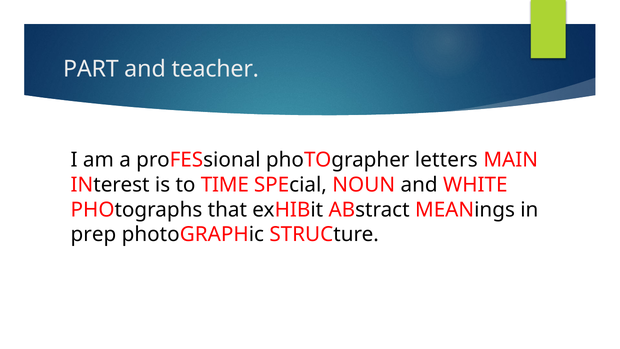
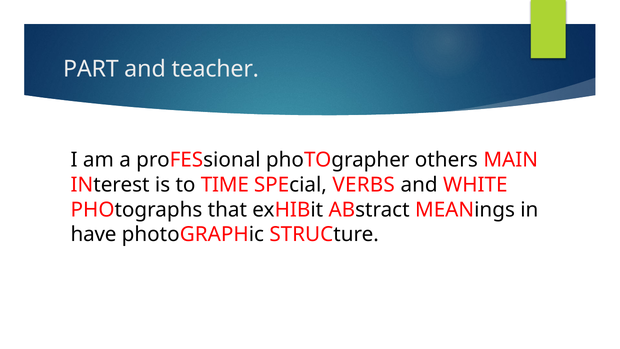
letters: letters -> others
NOUN: NOUN -> VERBS
prep: prep -> have
